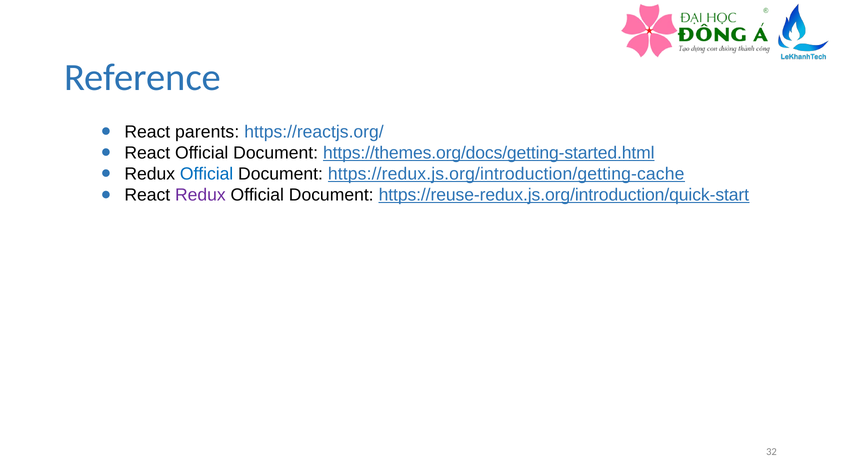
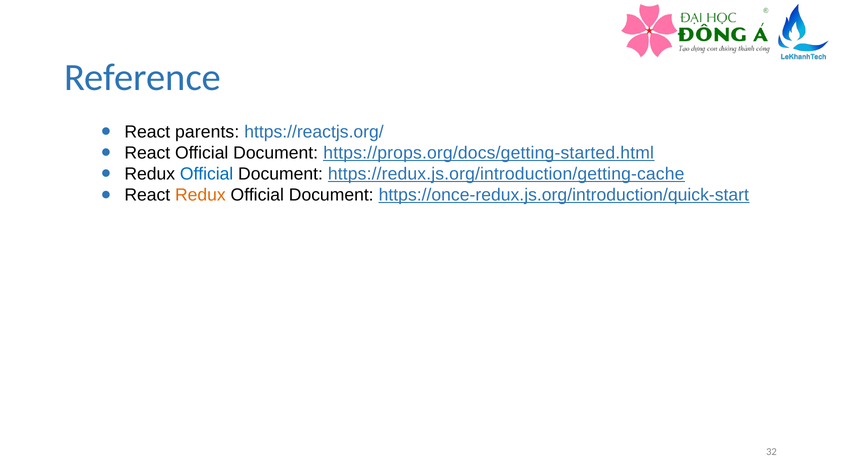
https://themes.org/docs/getting-started.html: https://themes.org/docs/getting-started.html -> https://props.org/docs/getting-started.html
Redux at (200, 195) colour: purple -> orange
https://reuse-redux.js.org/introduction/quick-start: https://reuse-redux.js.org/introduction/quick-start -> https://once-redux.js.org/introduction/quick-start
